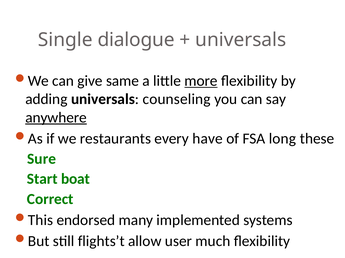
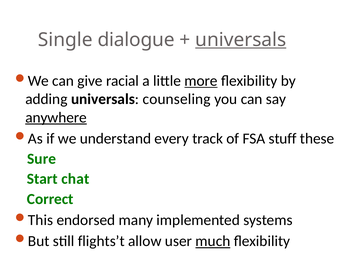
universals at (241, 40) underline: none -> present
same: same -> racial
restaurants: restaurants -> understand
have: have -> track
long: long -> stuff
boat: boat -> chat
much underline: none -> present
